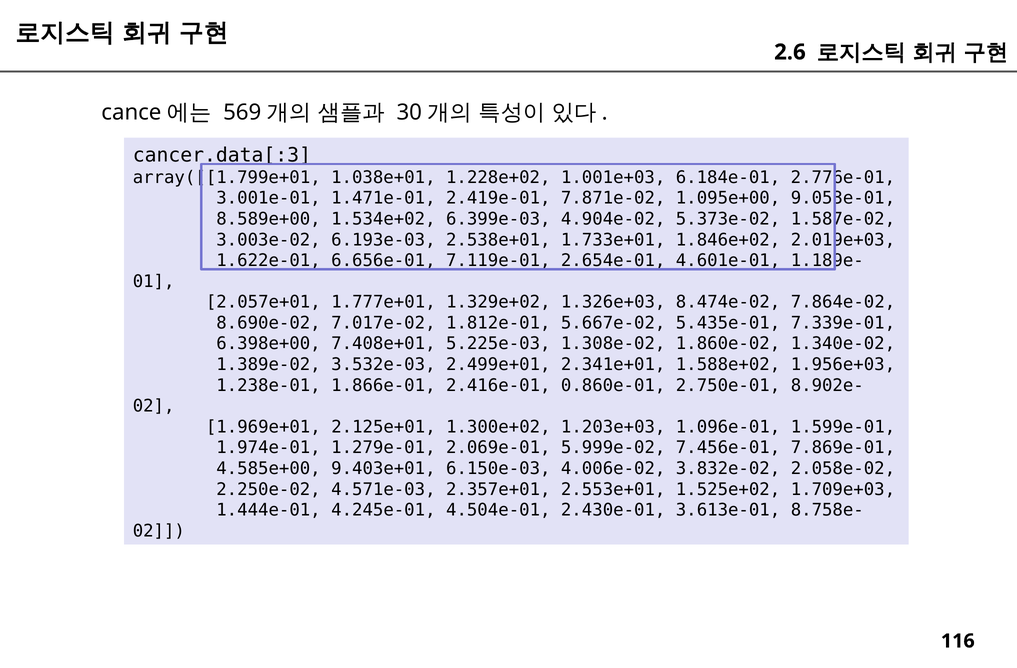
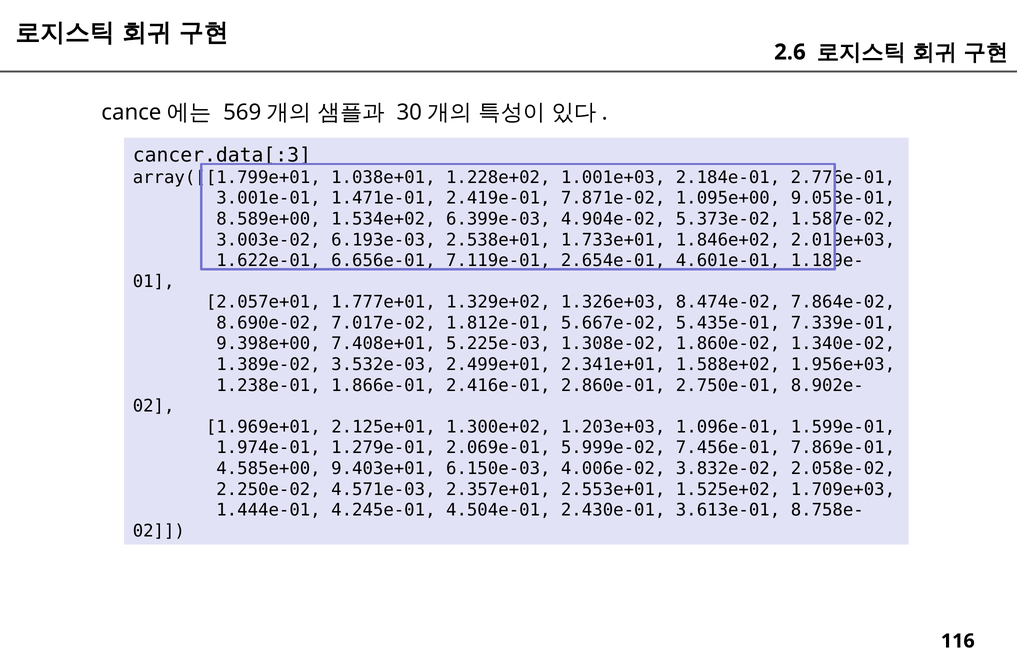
6.184e-01: 6.184e-01 -> 2.184e-01
6.398e+00: 6.398e+00 -> 9.398e+00
0.860e-01: 0.860e-01 -> 2.860e-01
